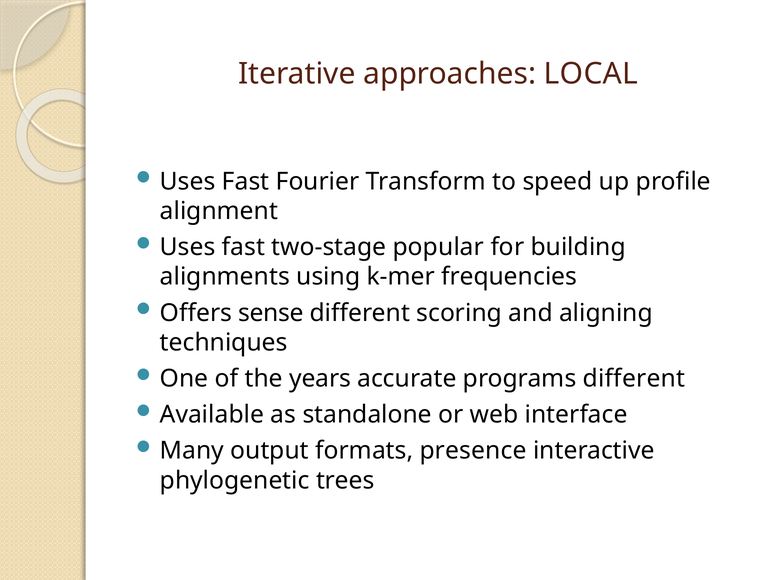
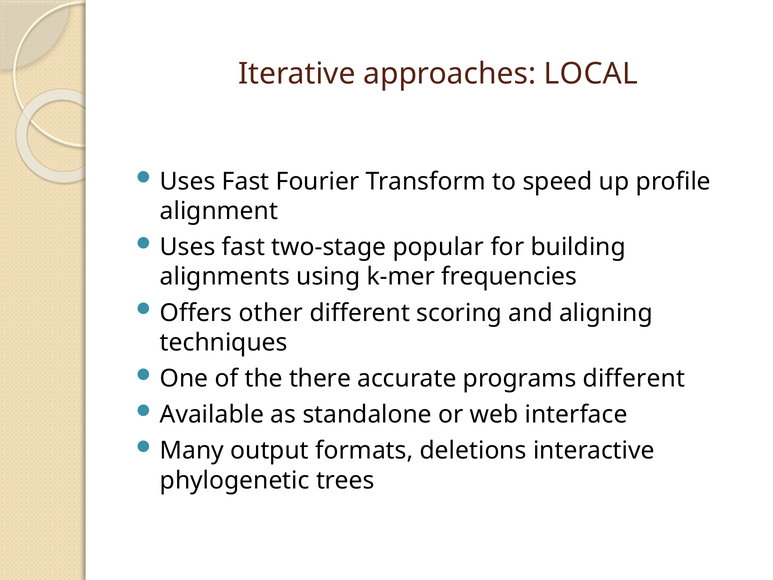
sense: sense -> other
years: years -> there
presence: presence -> deletions
